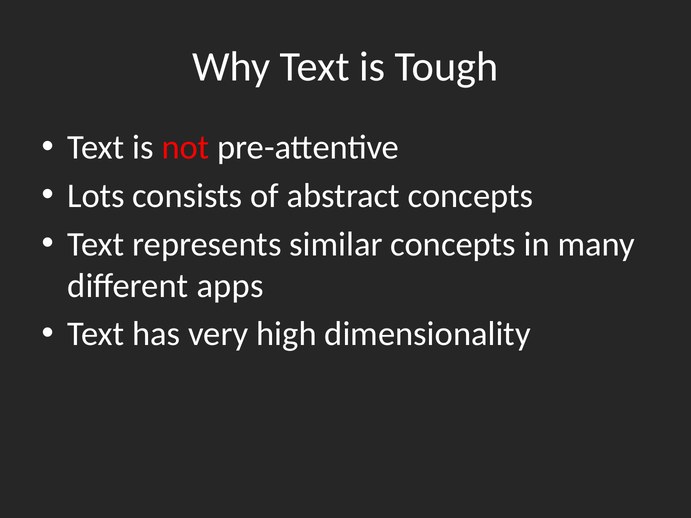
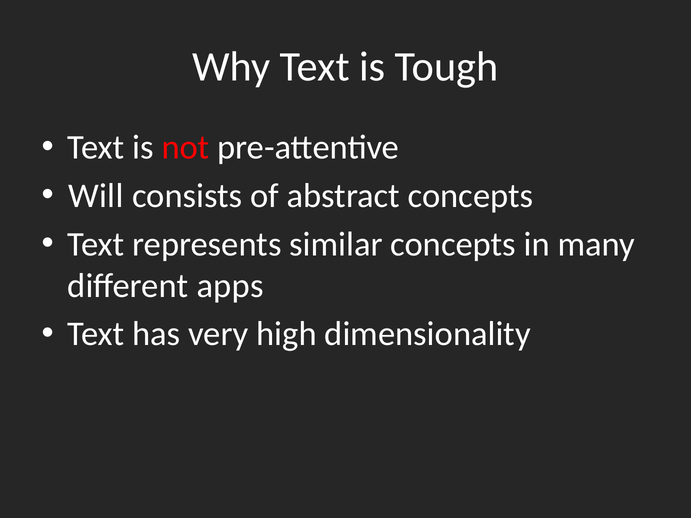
Lots: Lots -> Will
